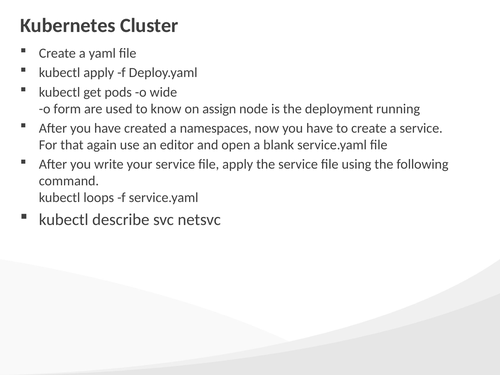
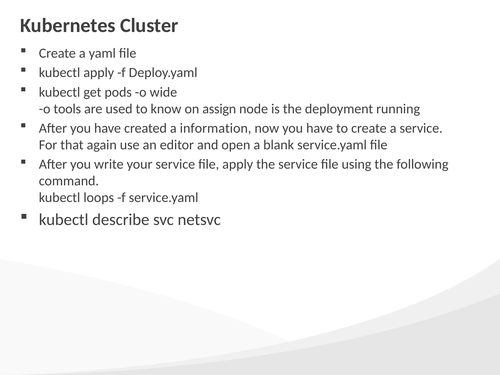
form: form -> tools
namespaces: namespaces -> information
